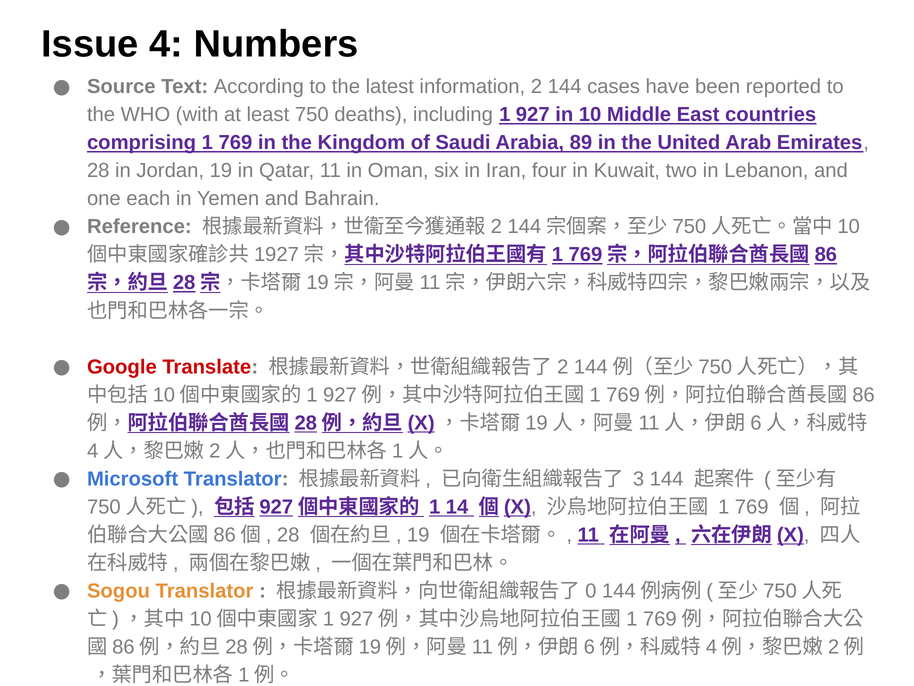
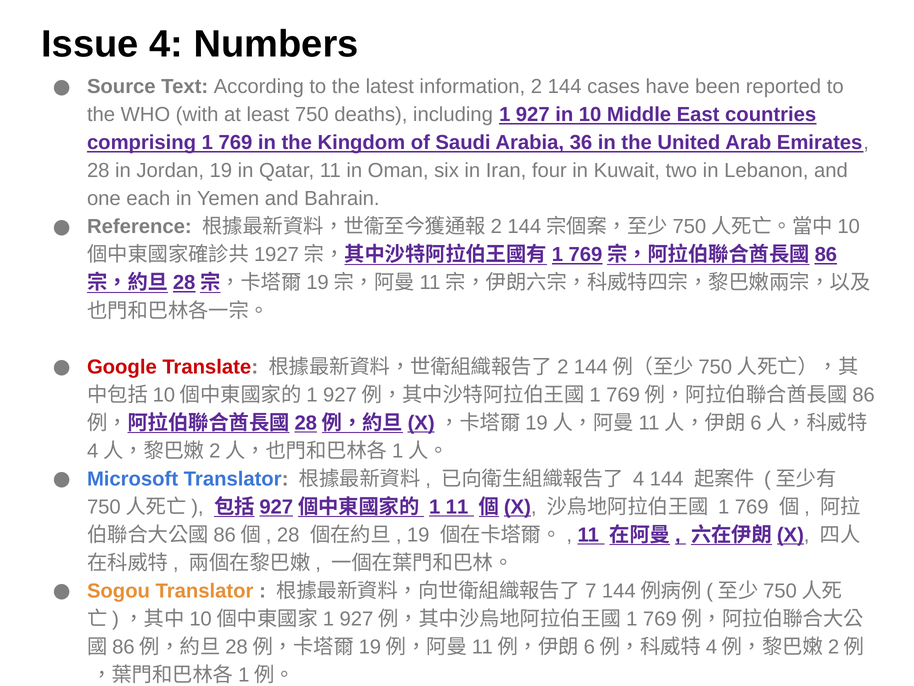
89: 89 -> 36
3 at (639, 479): 3 -> 4
1 14: 14 -> 11
0: 0 -> 7
